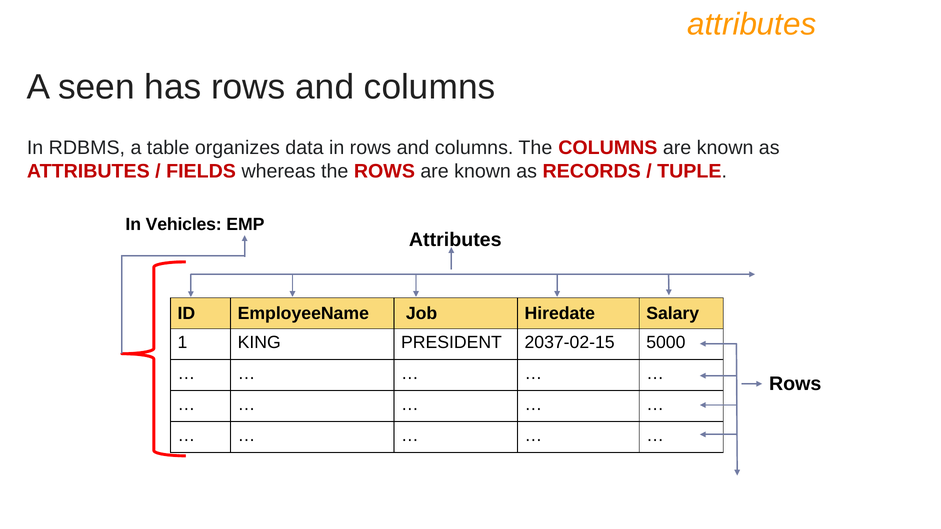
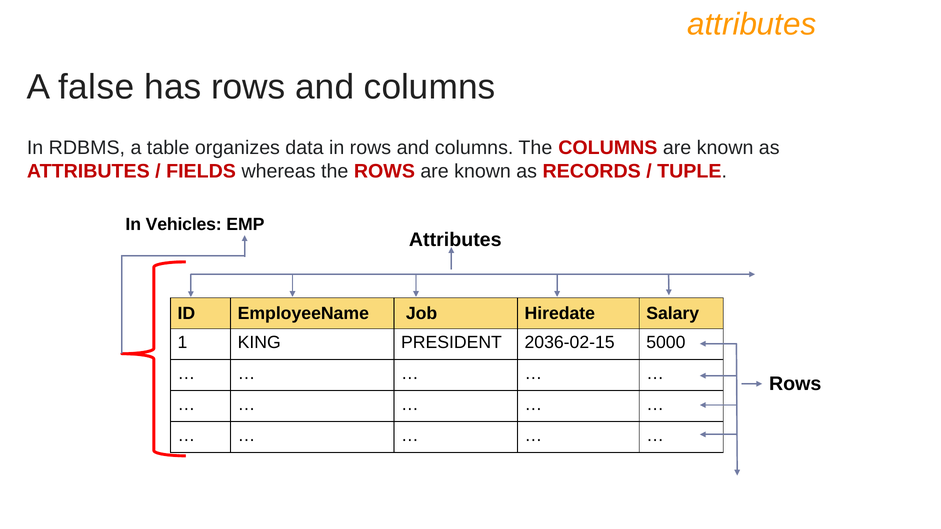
seen: seen -> false
2037-02-15: 2037-02-15 -> 2036-02-15
